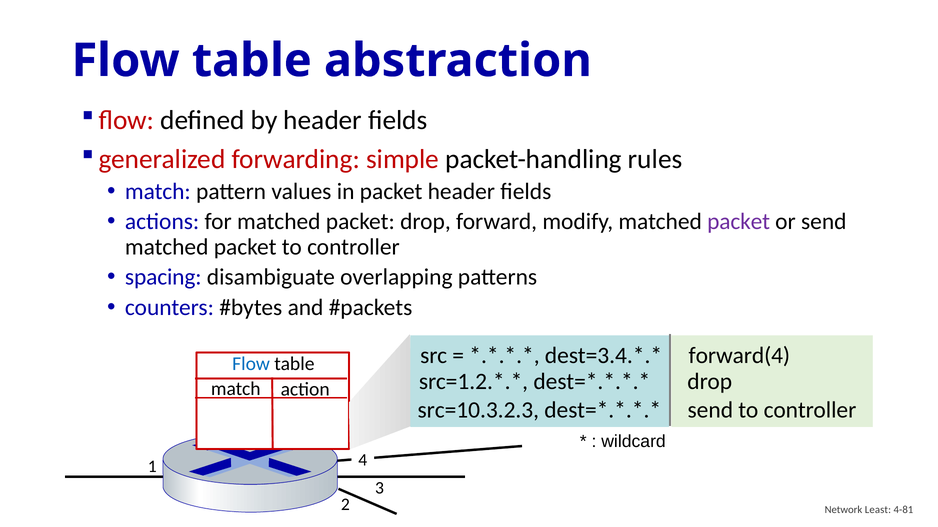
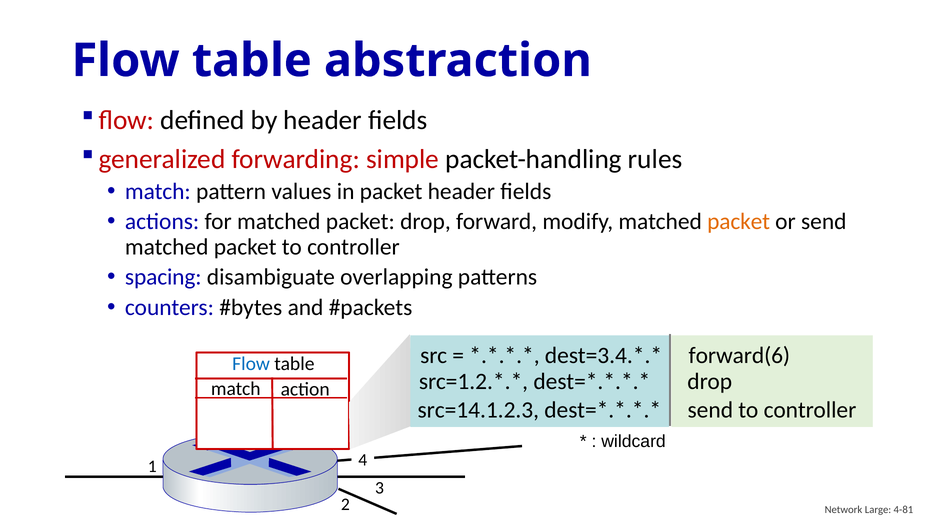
packet at (739, 222) colour: purple -> orange
forward(4: forward(4 -> forward(6
src=10.3.2.3: src=10.3.2.3 -> src=14.1.2.3
Least: Least -> Large
